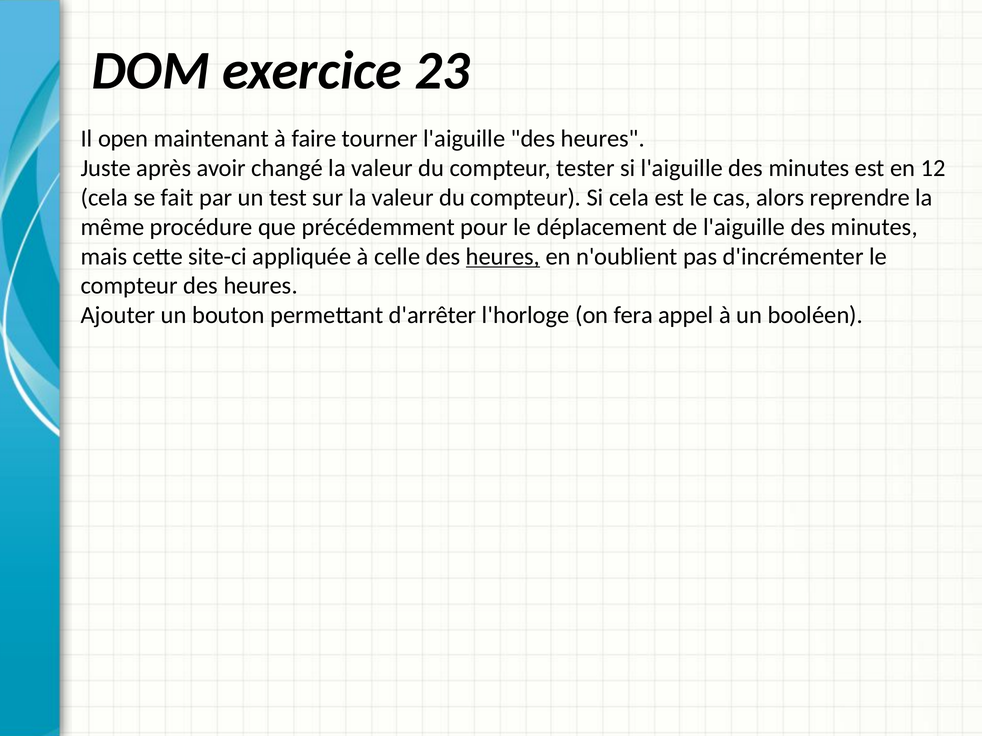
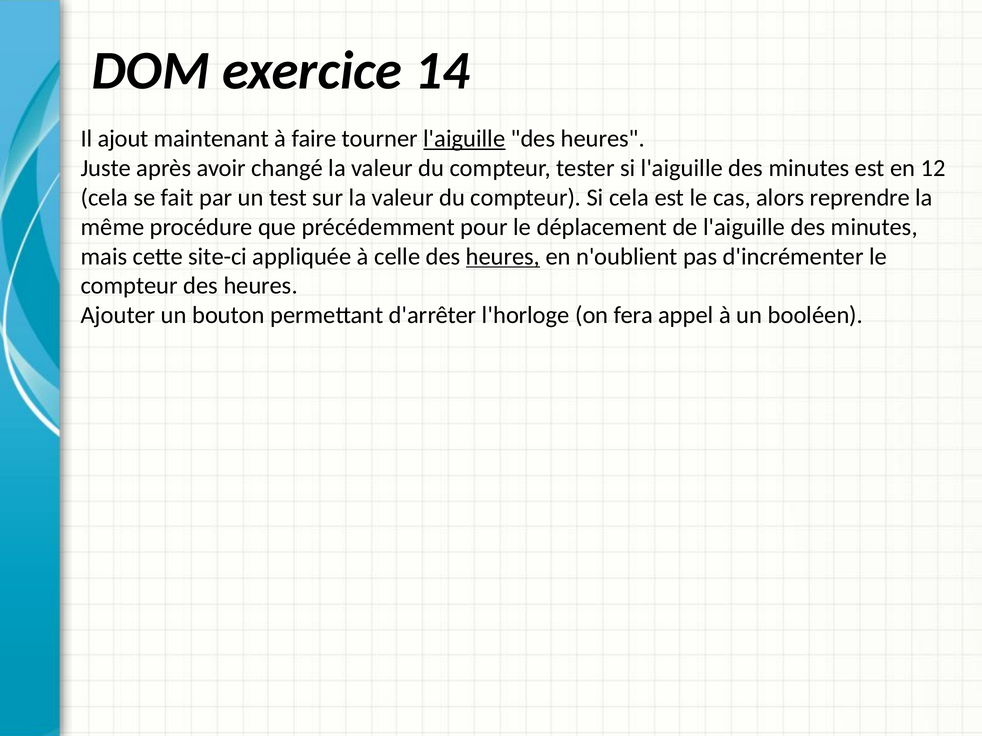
23: 23 -> 14
open: open -> ajout
l'aiguille at (464, 139) underline: none -> present
